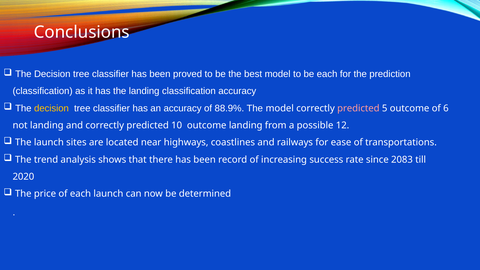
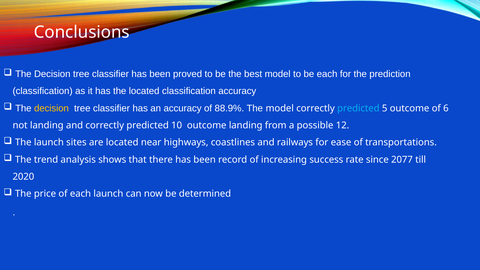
the landing: landing -> located
predicted at (358, 108) colour: pink -> light blue
2083: 2083 -> 2077
